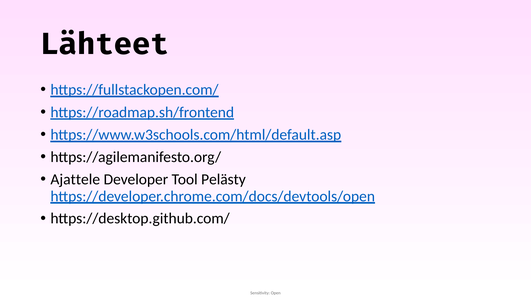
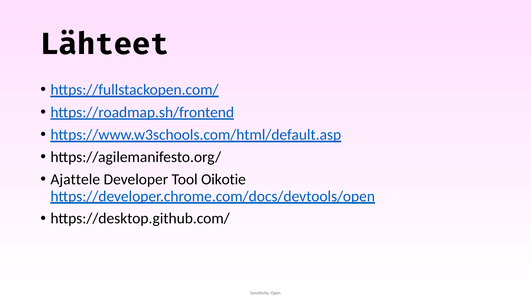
Pelästy: Pelästy -> Oikotie
